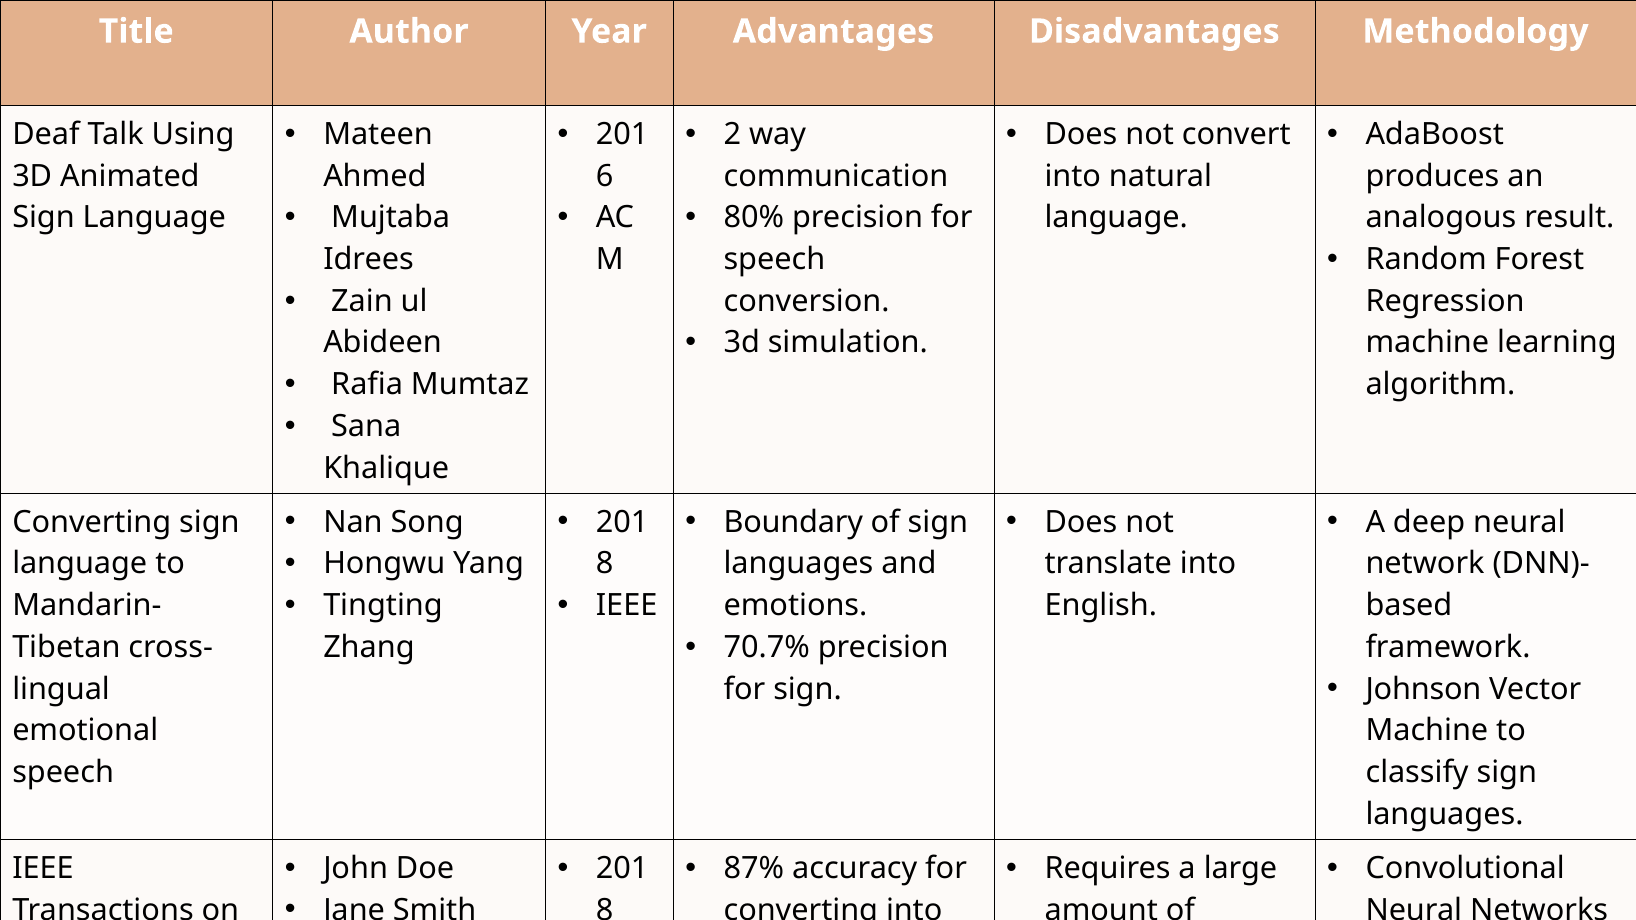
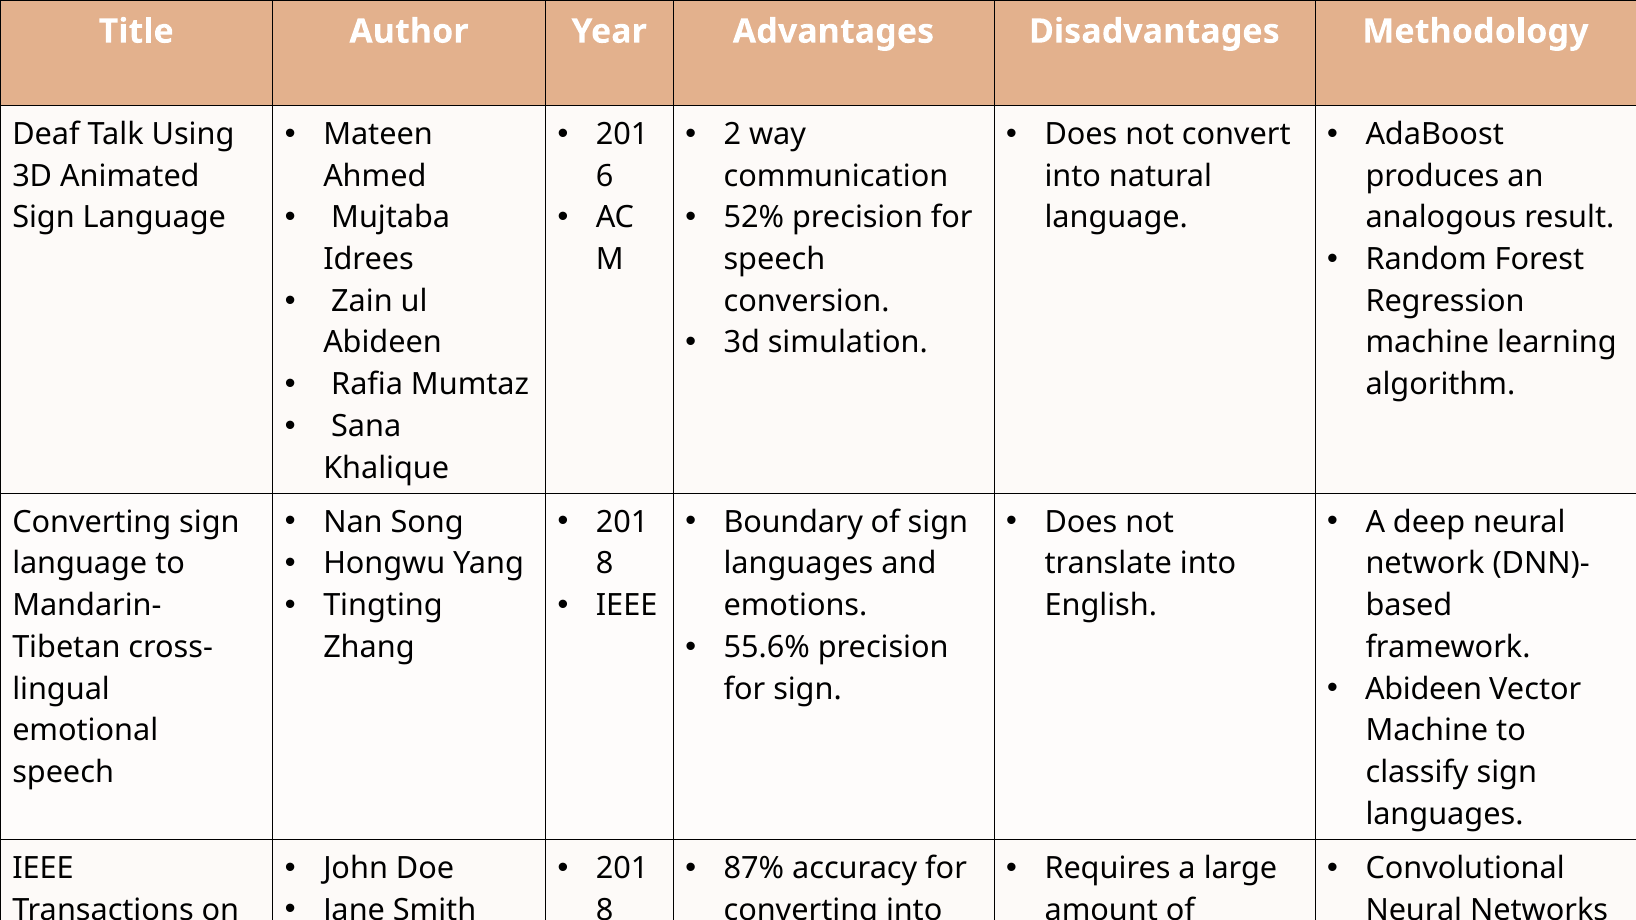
80%: 80% -> 52%
70.7%: 70.7% -> 55.6%
Johnson at (1423, 689): Johnson -> Abideen
